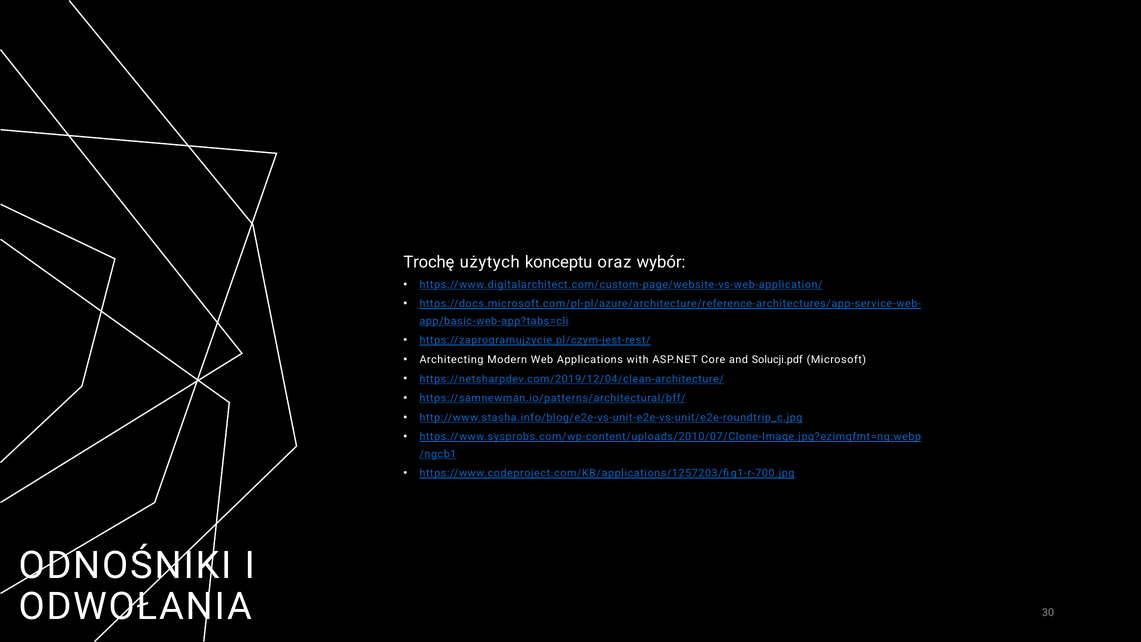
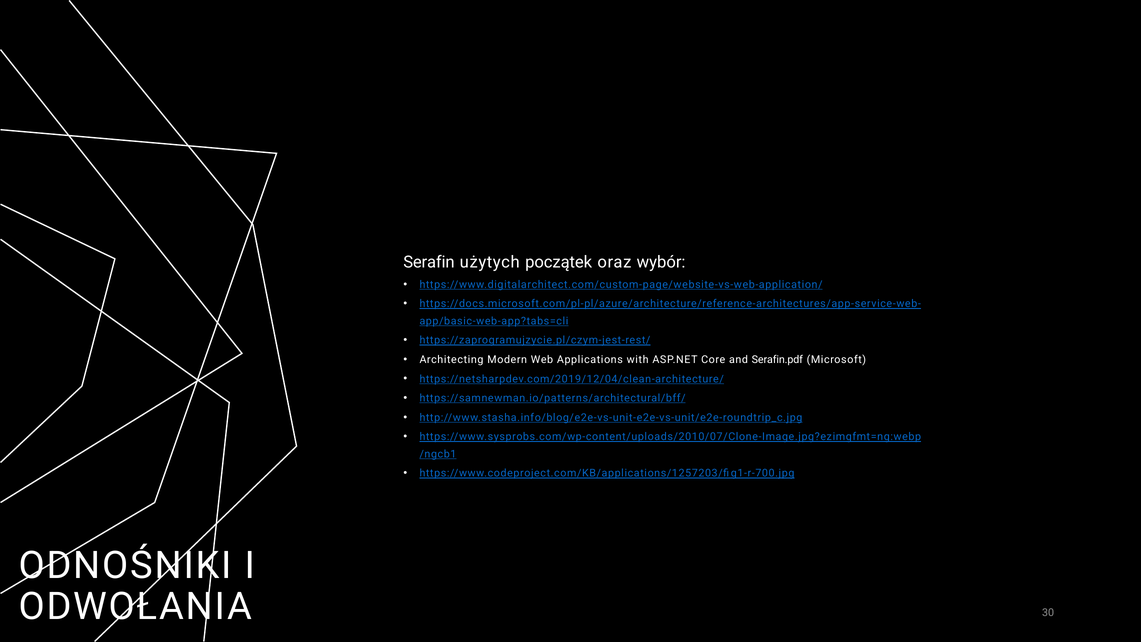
Trochę: Trochę -> Serafin
konceptu: konceptu -> początek
Solucji.pdf: Solucji.pdf -> Serafin.pdf
